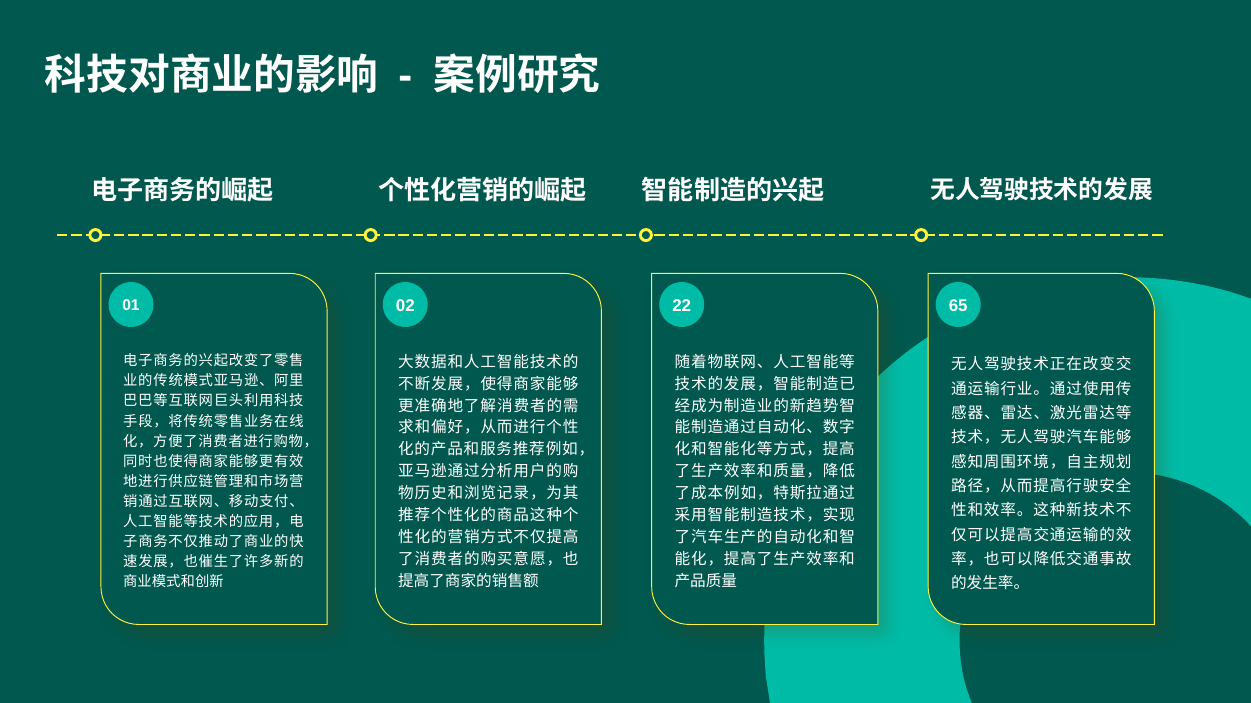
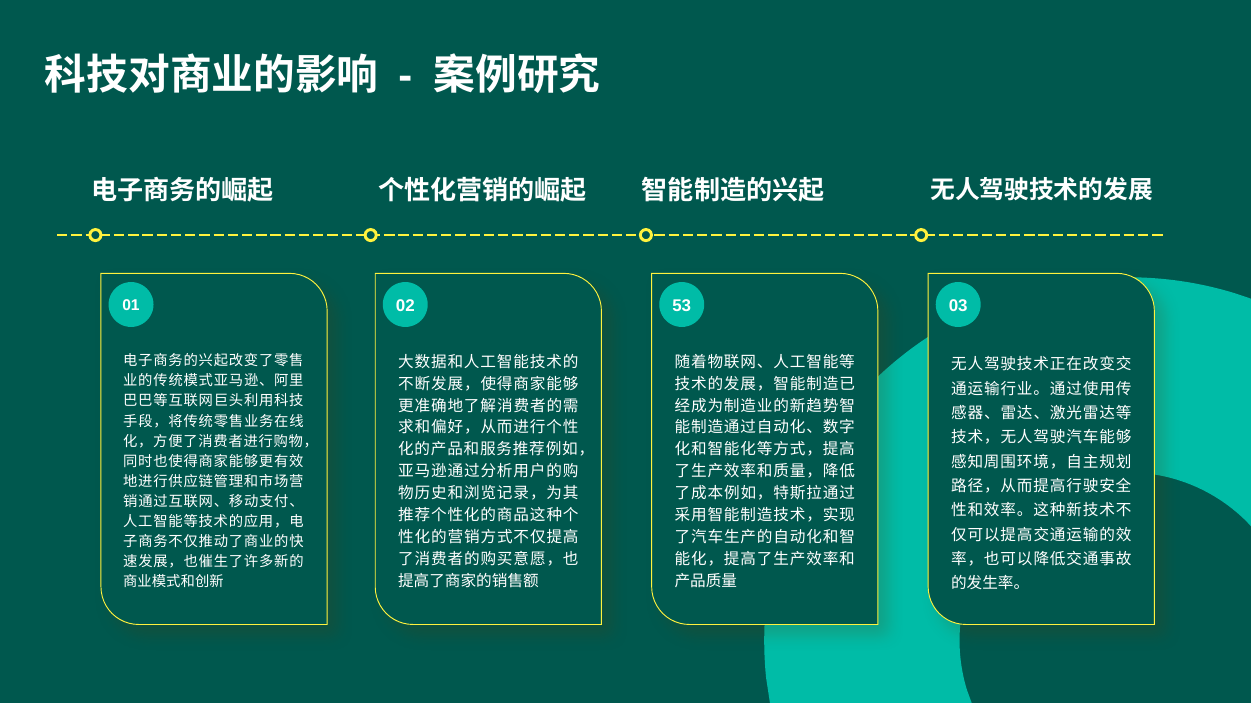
22: 22 -> 53
65: 65 -> 03
